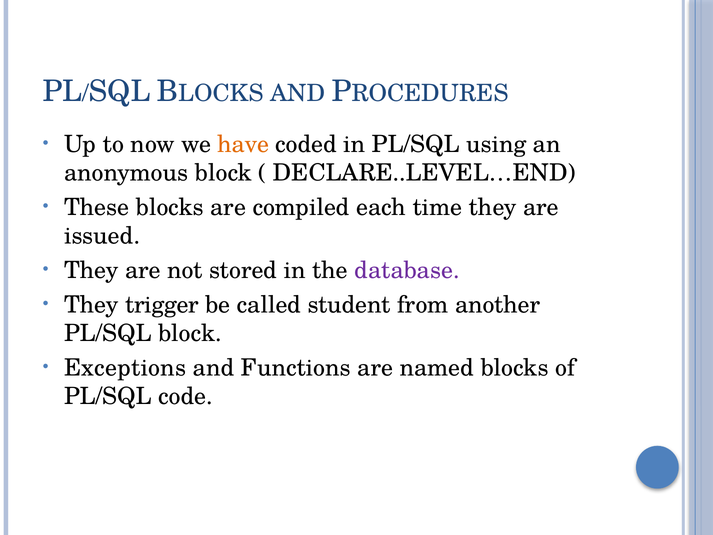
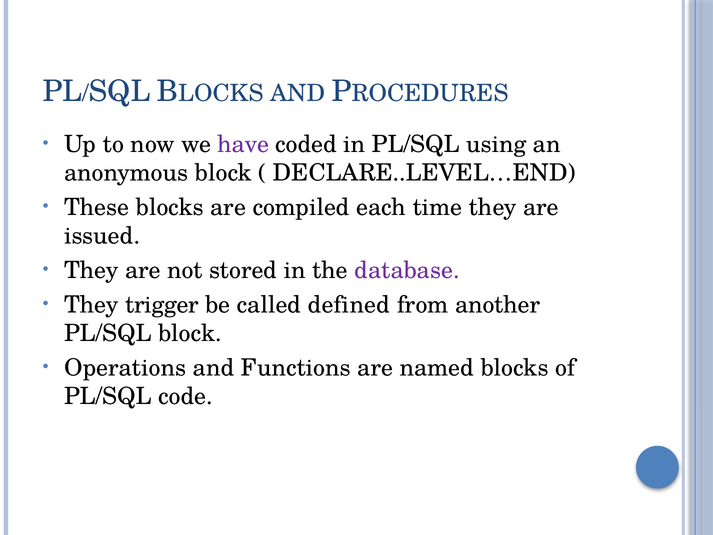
have colour: orange -> purple
student: student -> defined
Exceptions: Exceptions -> Operations
